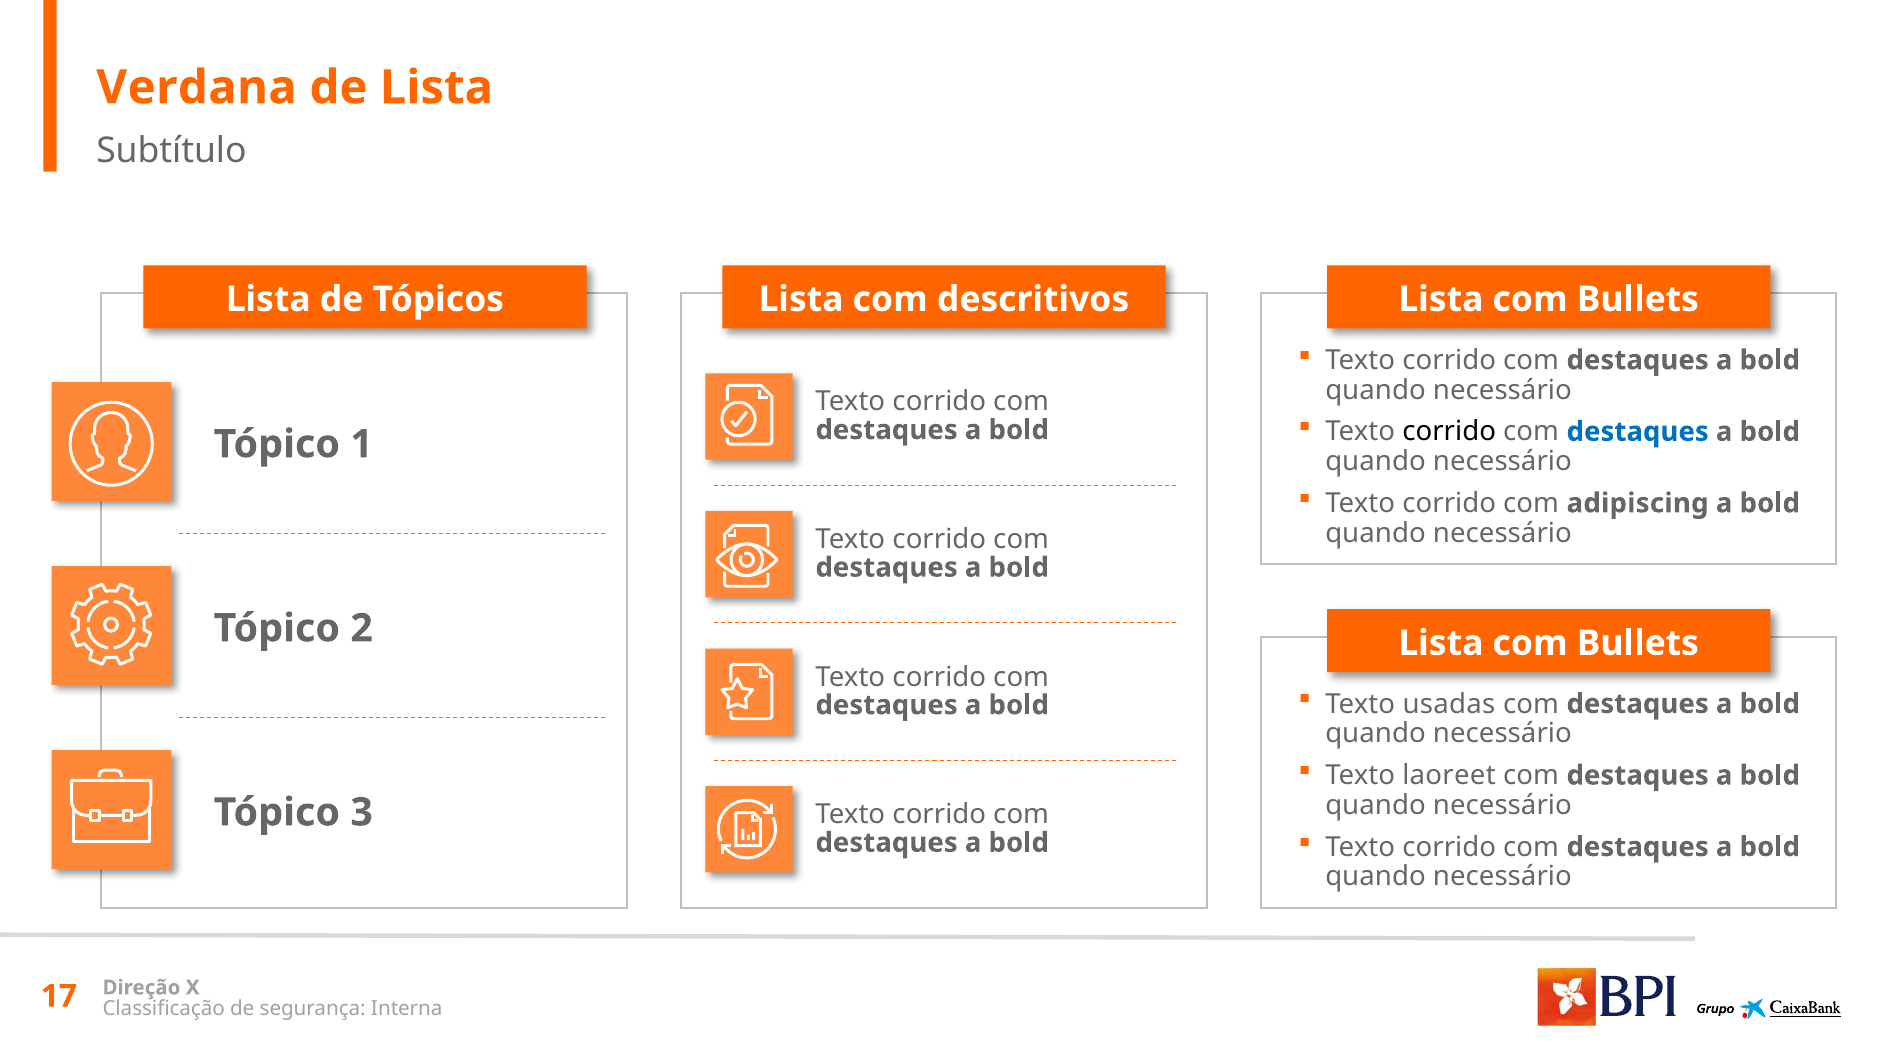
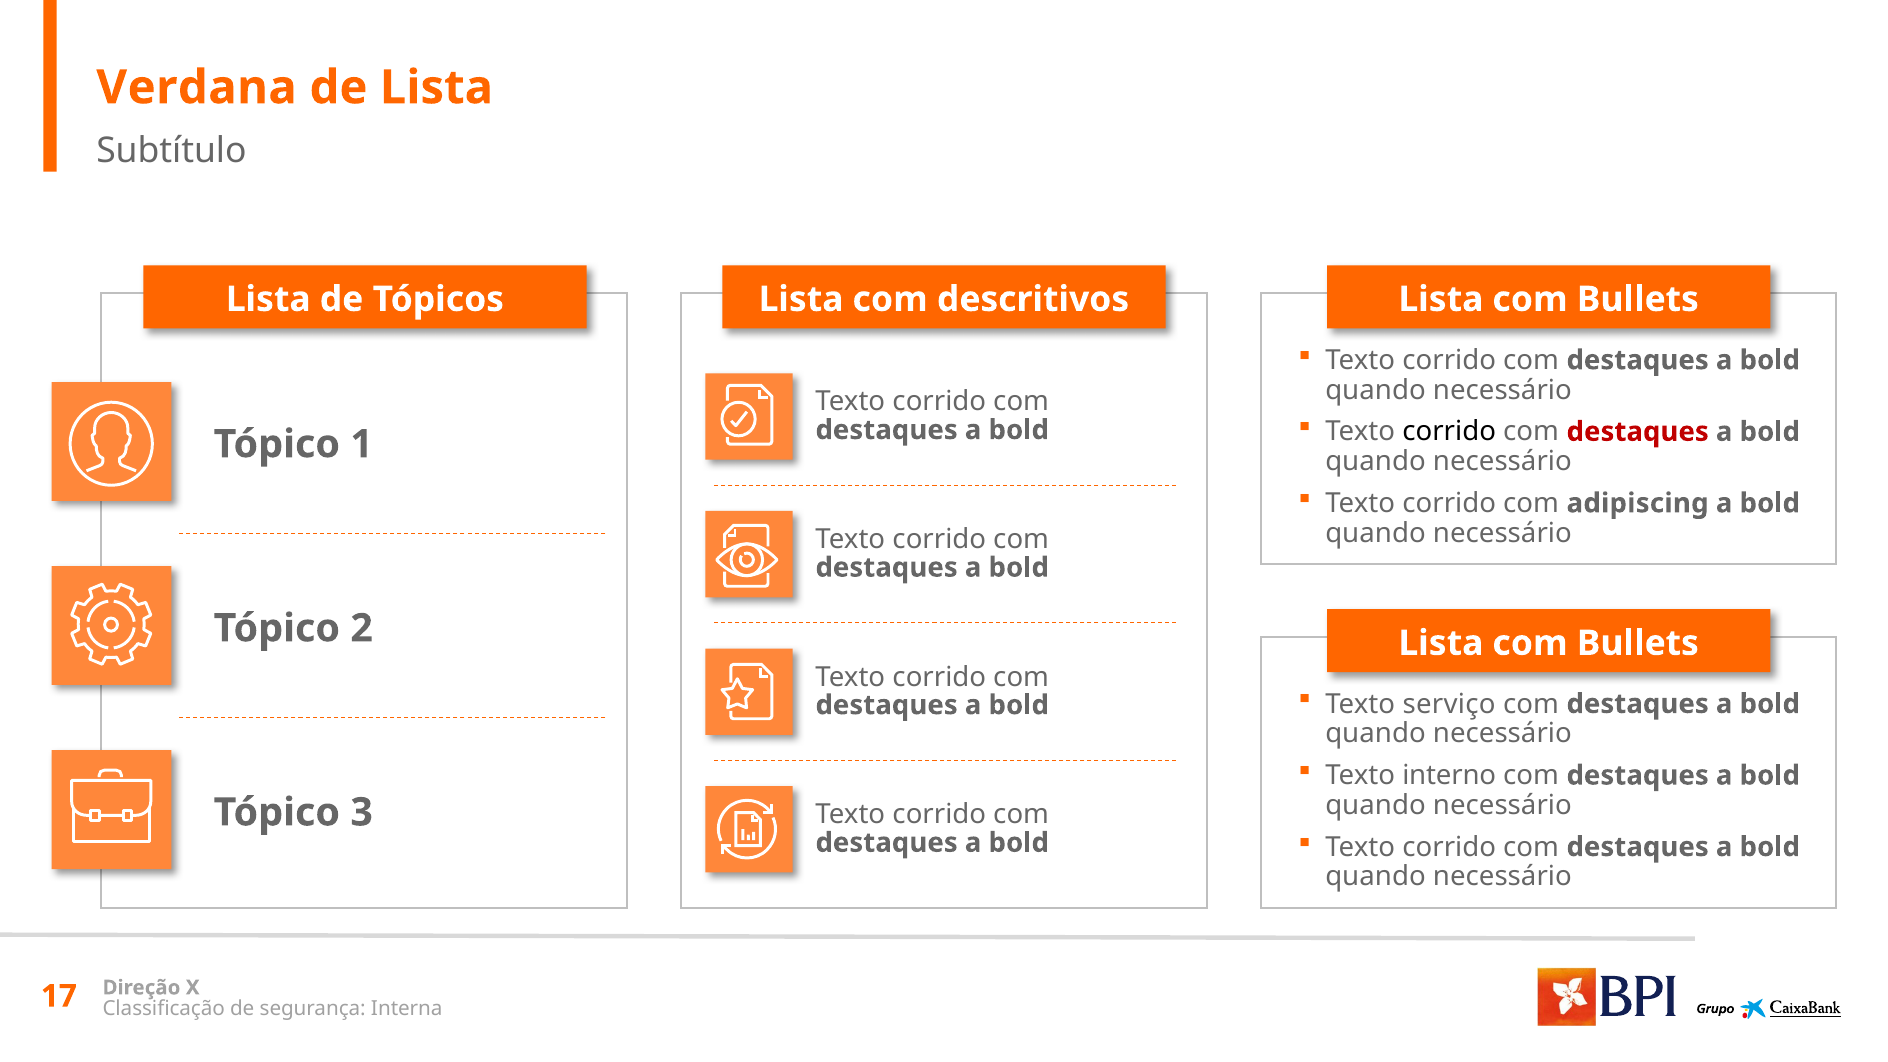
destaques at (1638, 432) colour: blue -> red
usadas: usadas -> serviço
laoreet: laoreet -> interno
